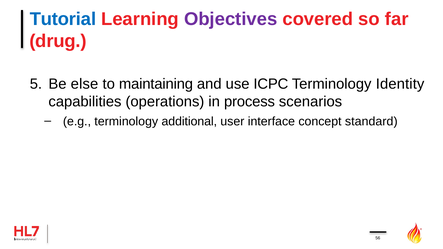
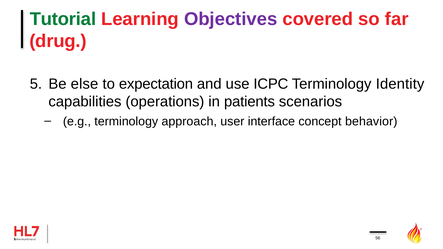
Tutorial colour: blue -> green
maintaining: maintaining -> expectation
process: process -> patients
additional: additional -> approach
standard: standard -> behavior
